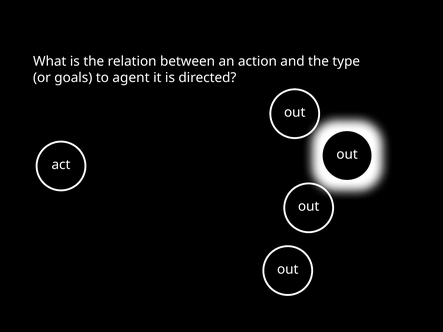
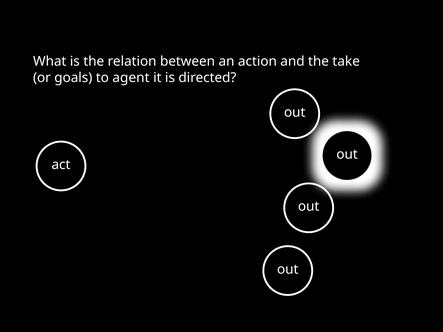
type: type -> take
